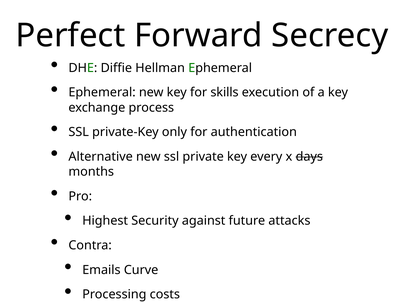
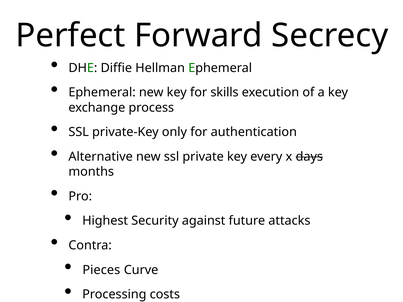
Emails: Emails -> Pieces
